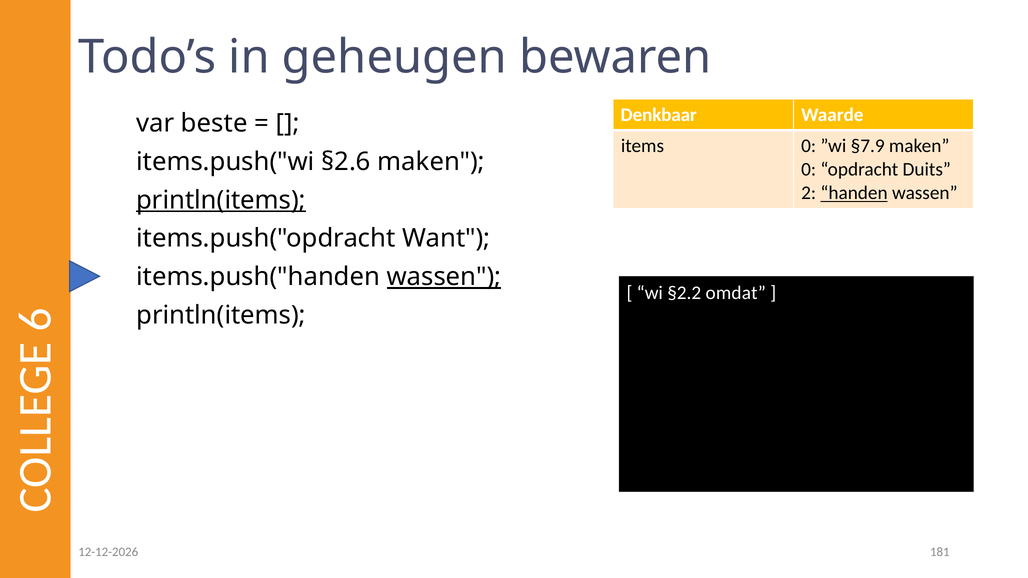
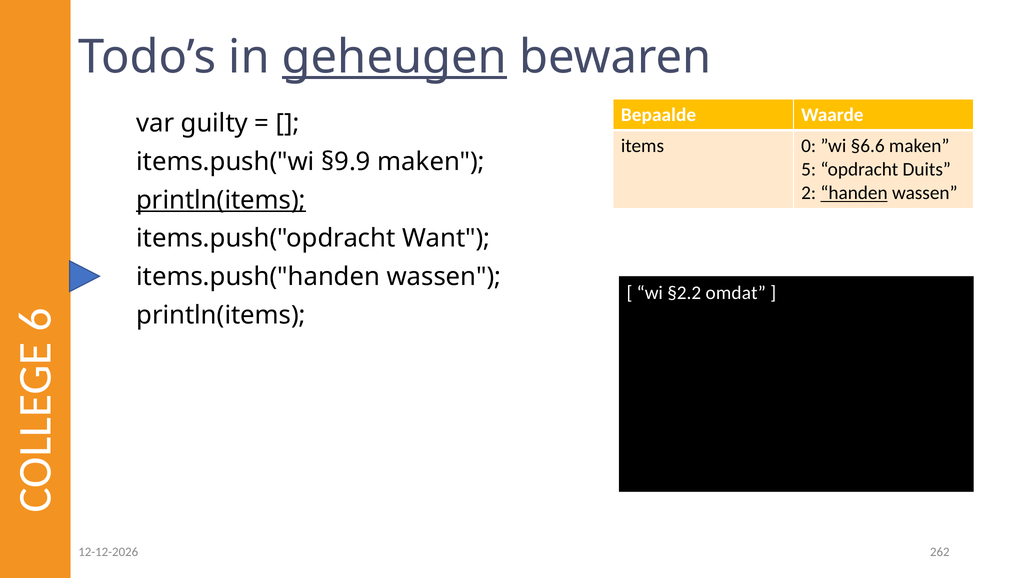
geheugen underline: none -> present
Denkbaar: Denkbaar -> Bepaalde
beste: beste -> guilty
§7.9: §7.9 -> §6.6
§2.6: §2.6 -> §9.9
0 at (809, 170): 0 -> 5
wassen at (444, 277) underline: present -> none
181: 181 -> 262
